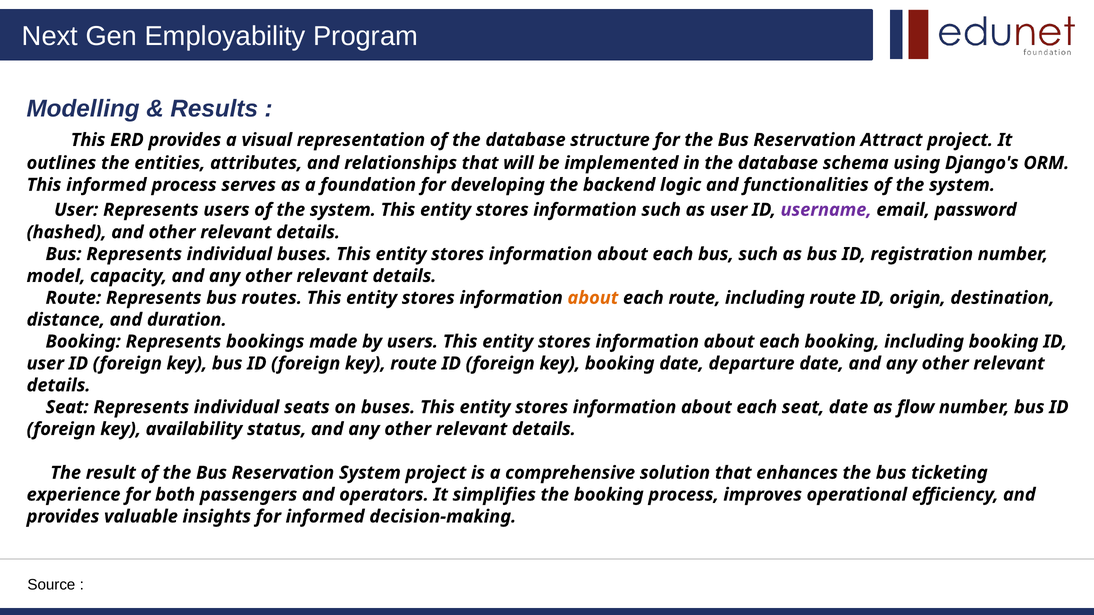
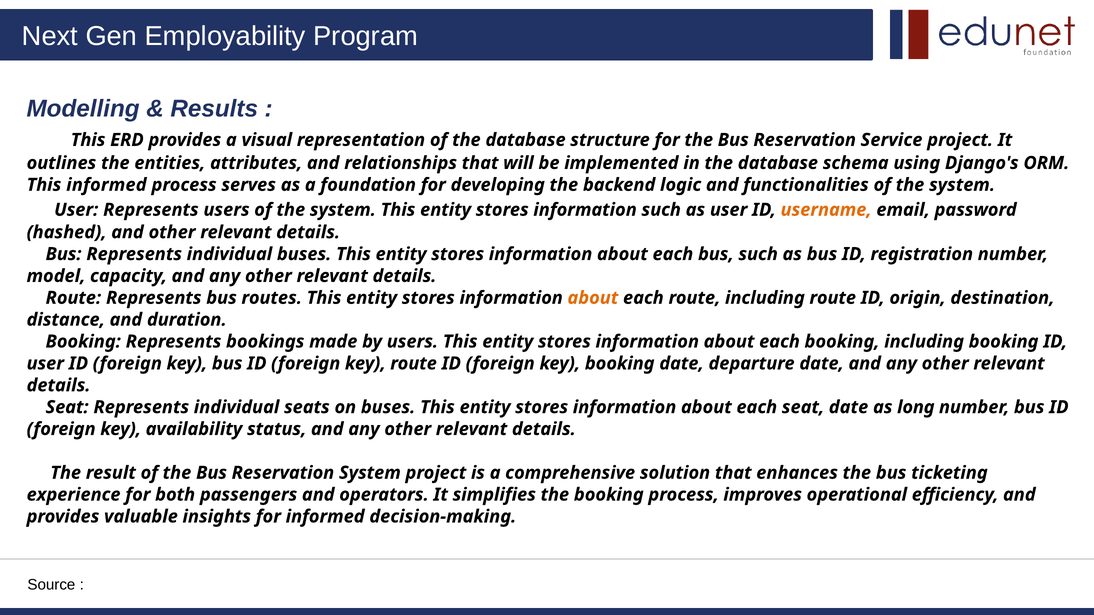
Attract: Attract -> Service
username colour: purple -> orange
flow: flow -> long
